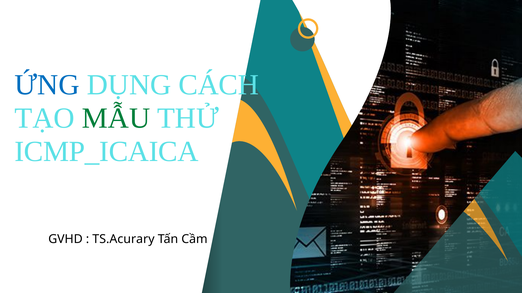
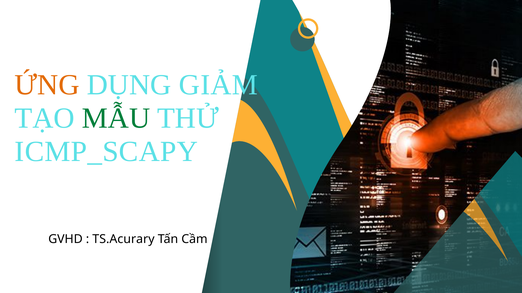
ỨNG colour: blue -> orange
CÁCH: CÁCH -> GIẢM
ICMP_ICAICA: ICMP_ICAICA -> ICMP_SCAPY
